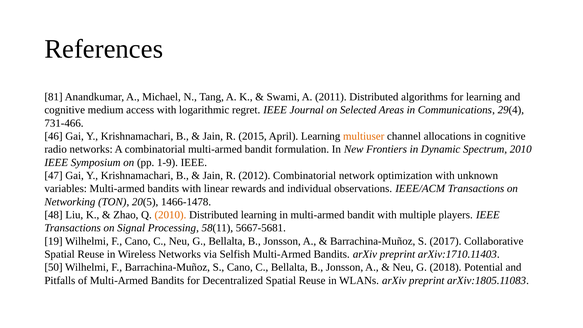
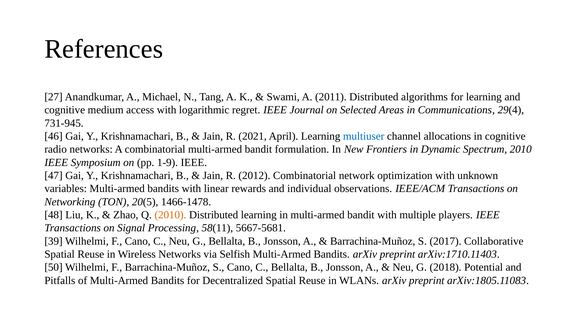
81: 81 -> 27
731-466: 731-466 -> 731-945
2015: 2015 -> 2021
multiuser colour: orange -> blue
19: 19 -> 39
